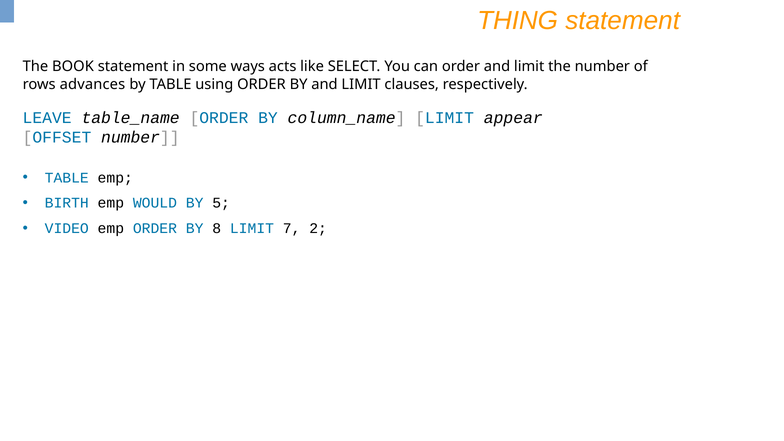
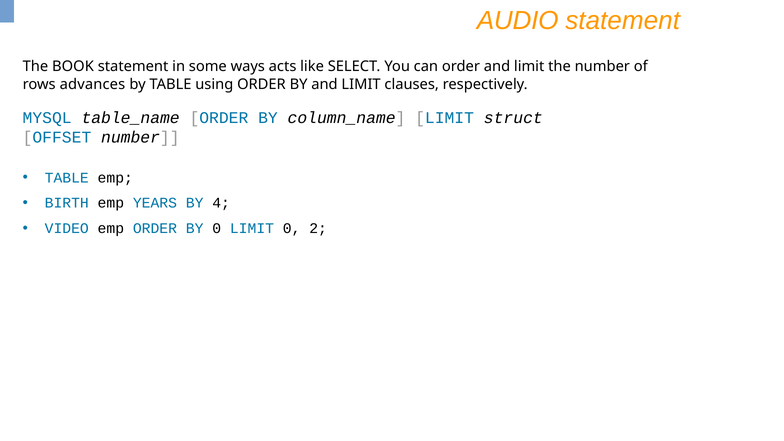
THING: THING -> AUDIO
LEAVE: LEAVE -> MYSQL
appear: appear -> struct
WOULD: WOULD -> YEARS
5: 5 -> 4
BY 8: 8 -> 0
LIMIT 7: 7 -> 0
